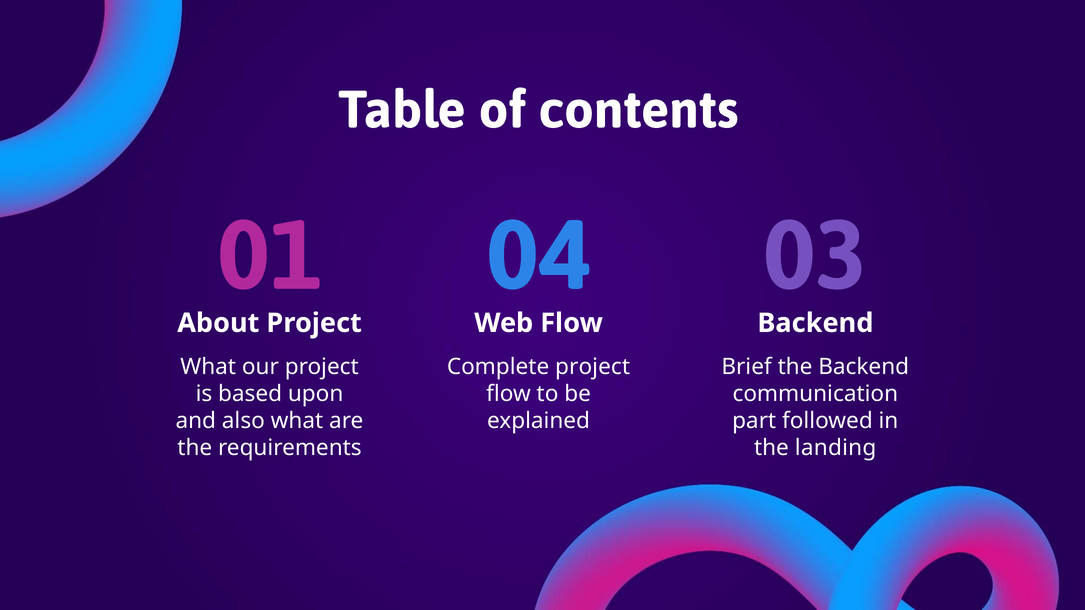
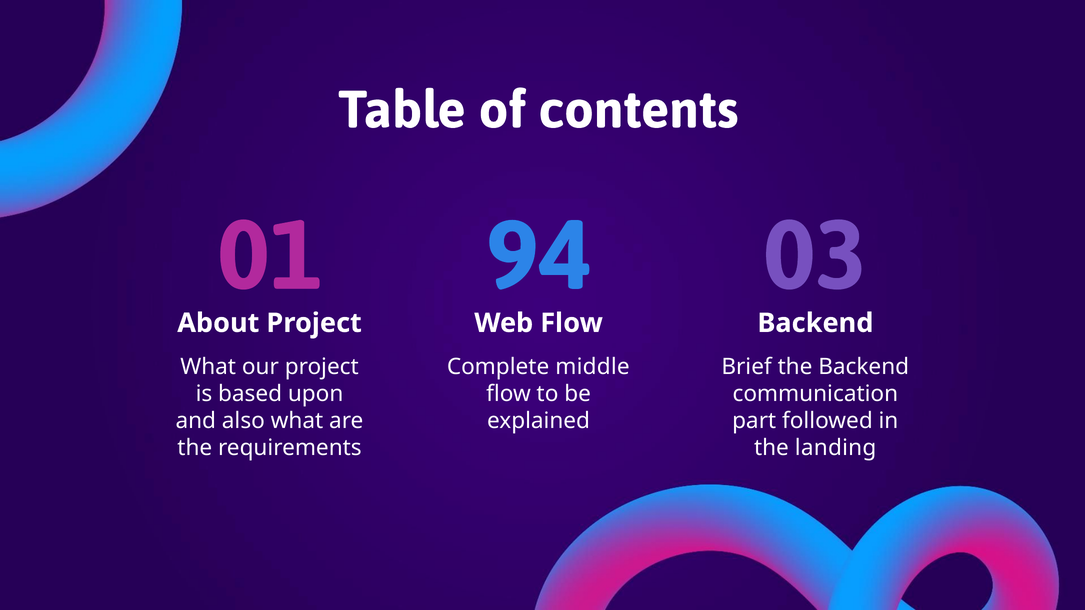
04: 04 -> 94
Complete project: project -> middle
